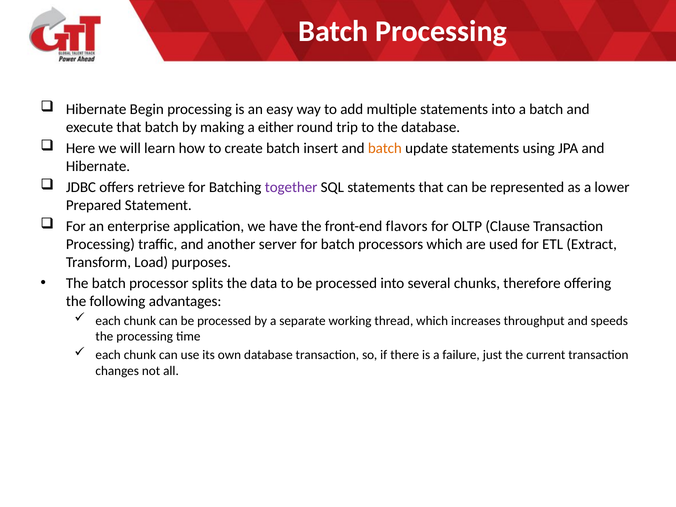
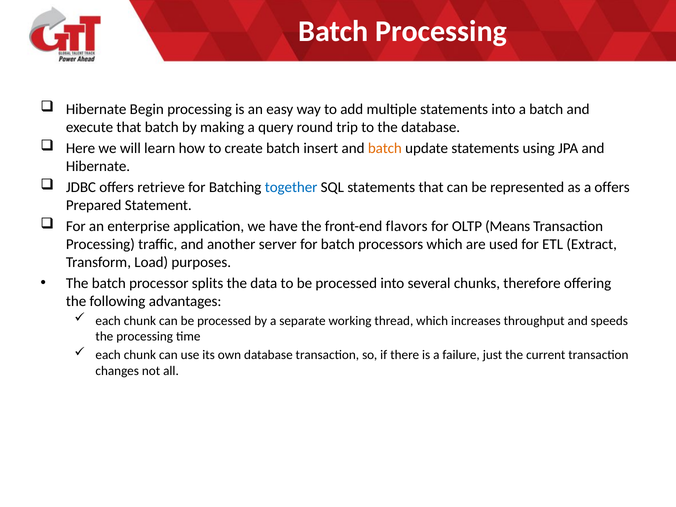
either: either -> query
together colour: purple -> blue
a lower: lower -> offers
Clause: Clause -> Means
